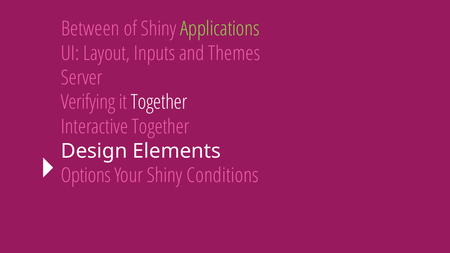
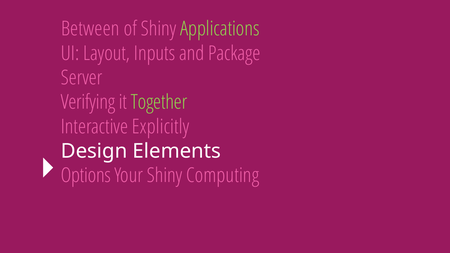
Themes: Themes -> Package
Together at (159, 102) colour: white -> light green
Interactive Together: Together -> Explicitly
Conditions: Conditions -> Computing
